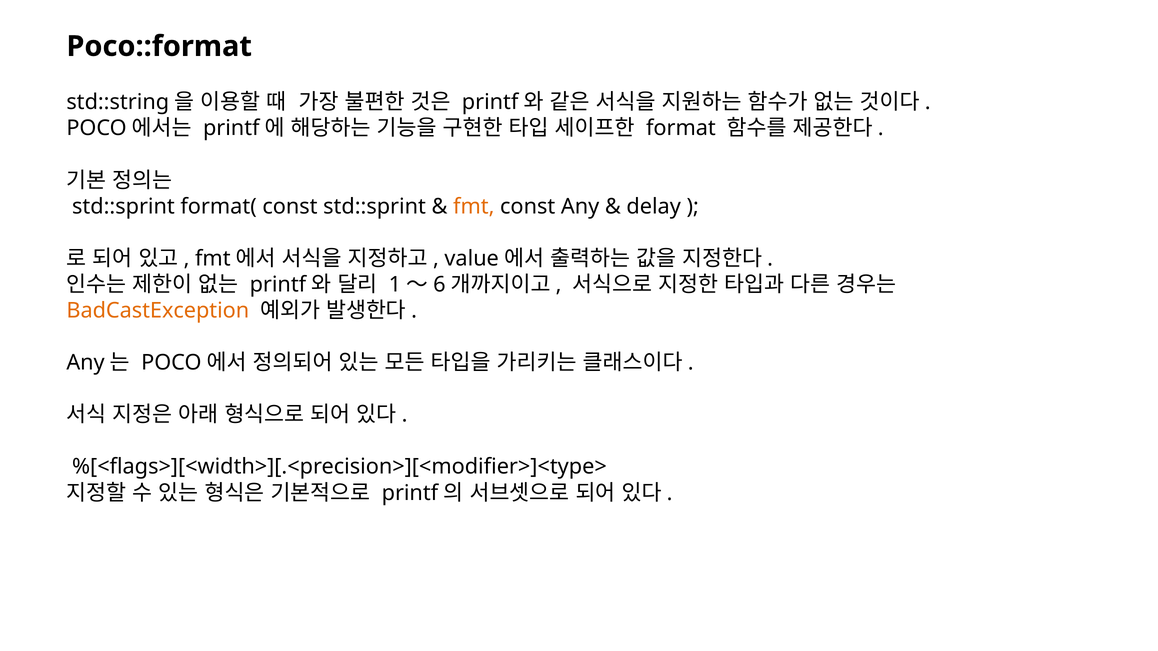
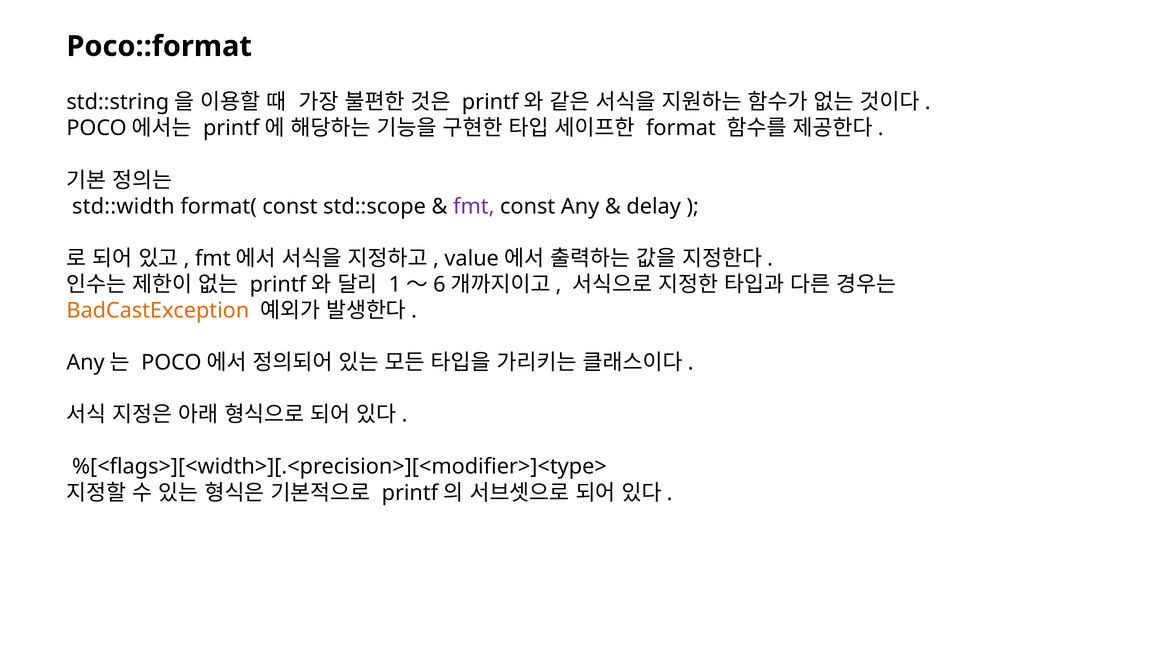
std::sprint at (123, 207): std::sprint -> std::width
const std::sprint: std::sprint -> std::scope
fmt colour: orange -> purple
